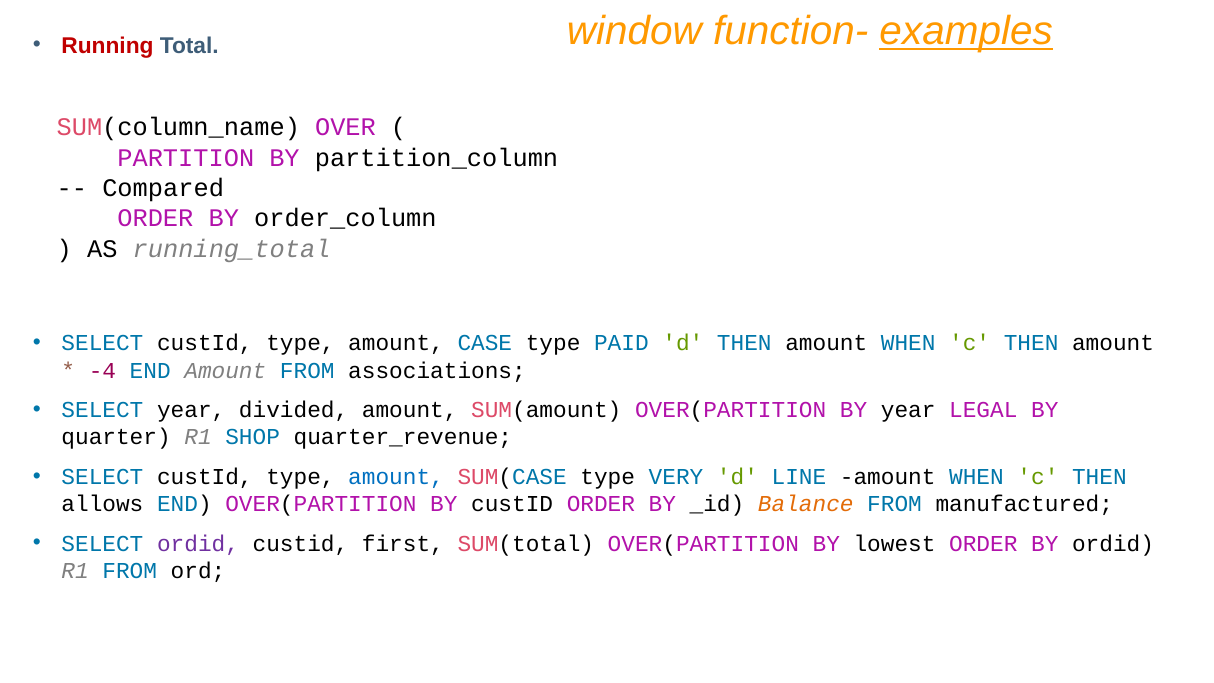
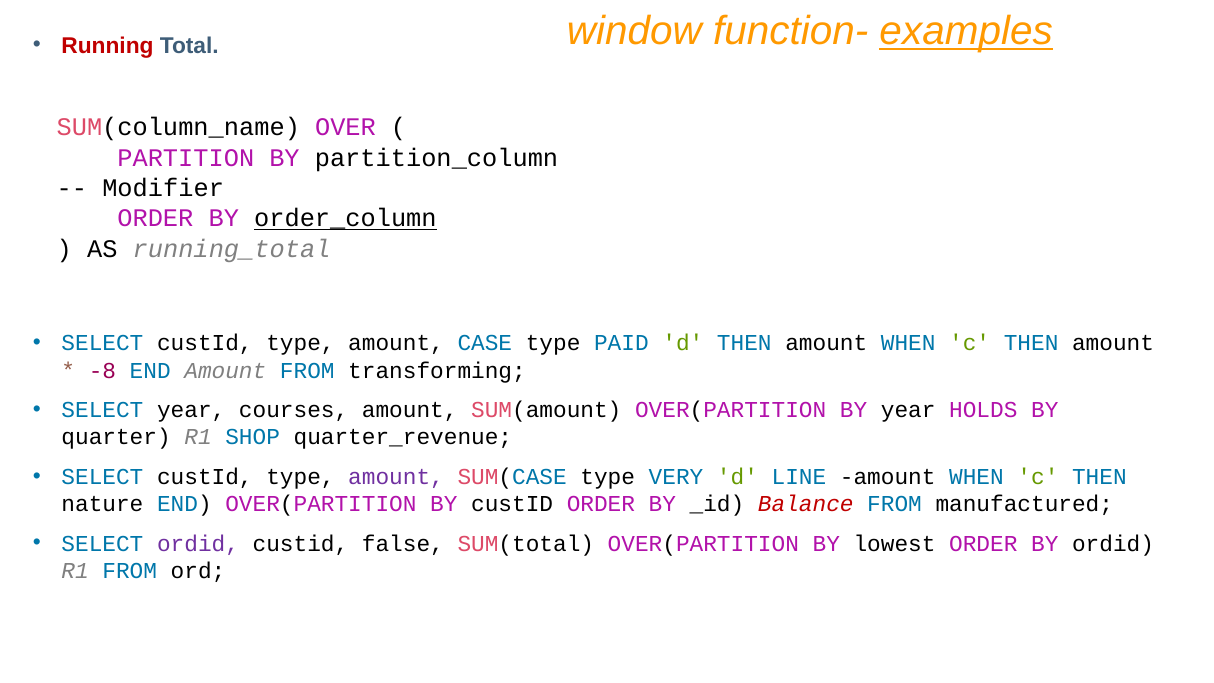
Compared: Compared -> Modifier
order_column underline: none -> present
-4: -4 -> -8
associations: associations -> transforming
divided: divided -> courses
LEGAL: LEGAL -> HOLDS
amount at (396, 477) colour: blue -> purple
allows: allows -> nature
Balance colour: orange -> red
first: first -> false
